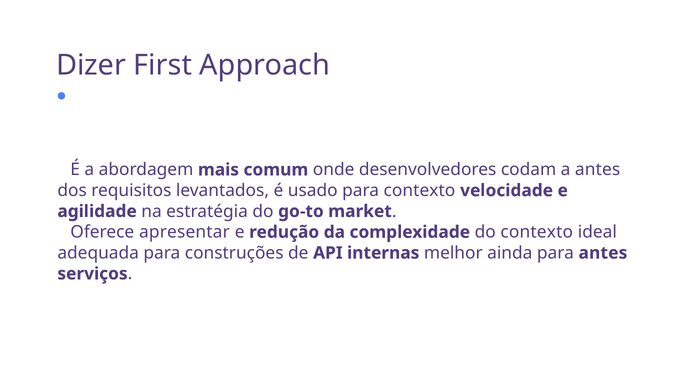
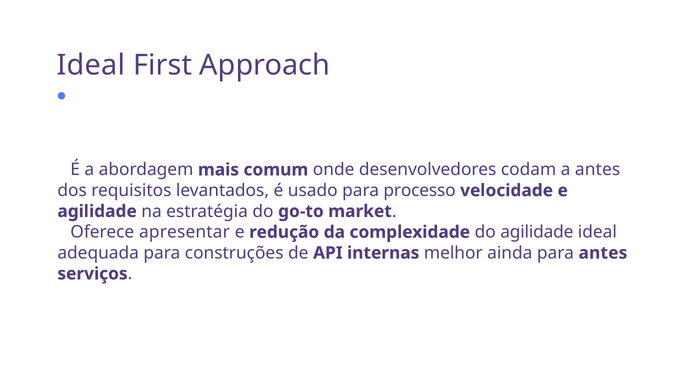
Dizer at (91, 65): Dizer -> Ideal
para contexto: contexto -> processo
do contexto: contexto -> agilidade
